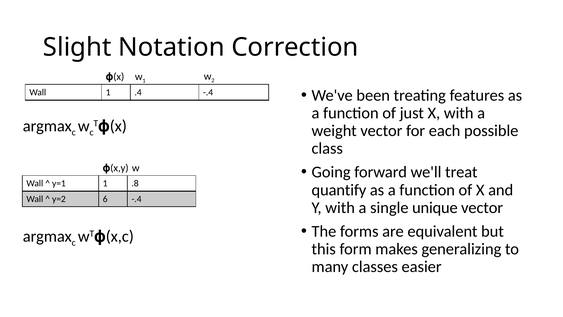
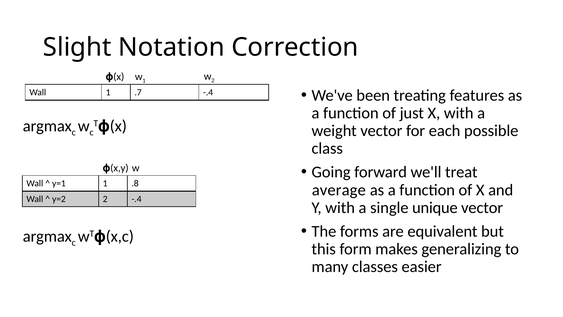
.4: .4 -> .7
quantify: quantify -> average
y=2 6: 6 -> 2
